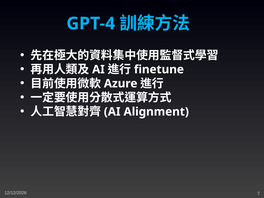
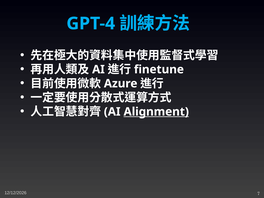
Alignment underline: none -> present
